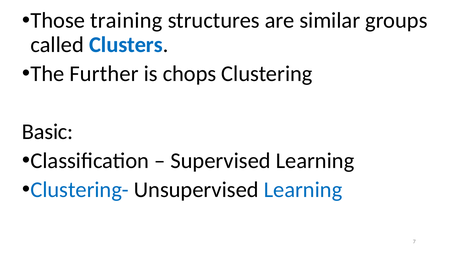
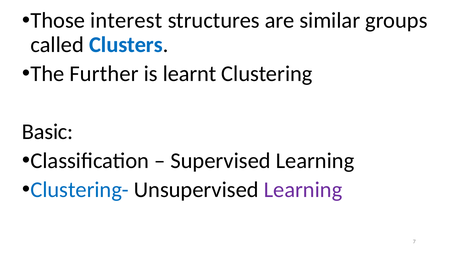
training: training -> interest
chops: chops -> learnt
Learning at (303, 190) colour: blue -> purple
